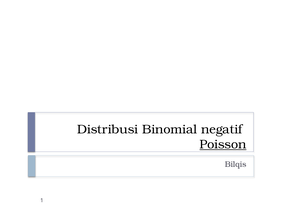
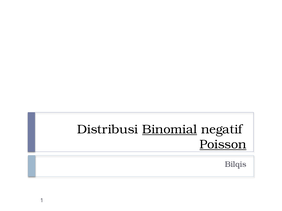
Binomial underline: none -> present
